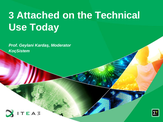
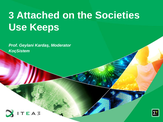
Technical: Technical -> Societies
Today: Today -> Keeps
